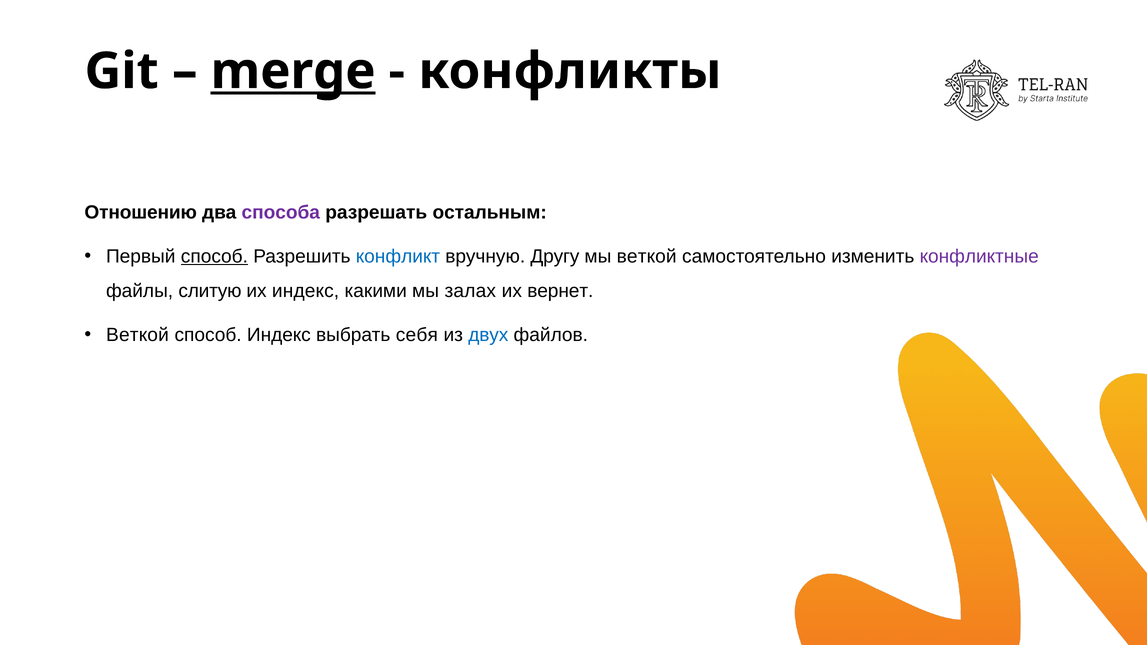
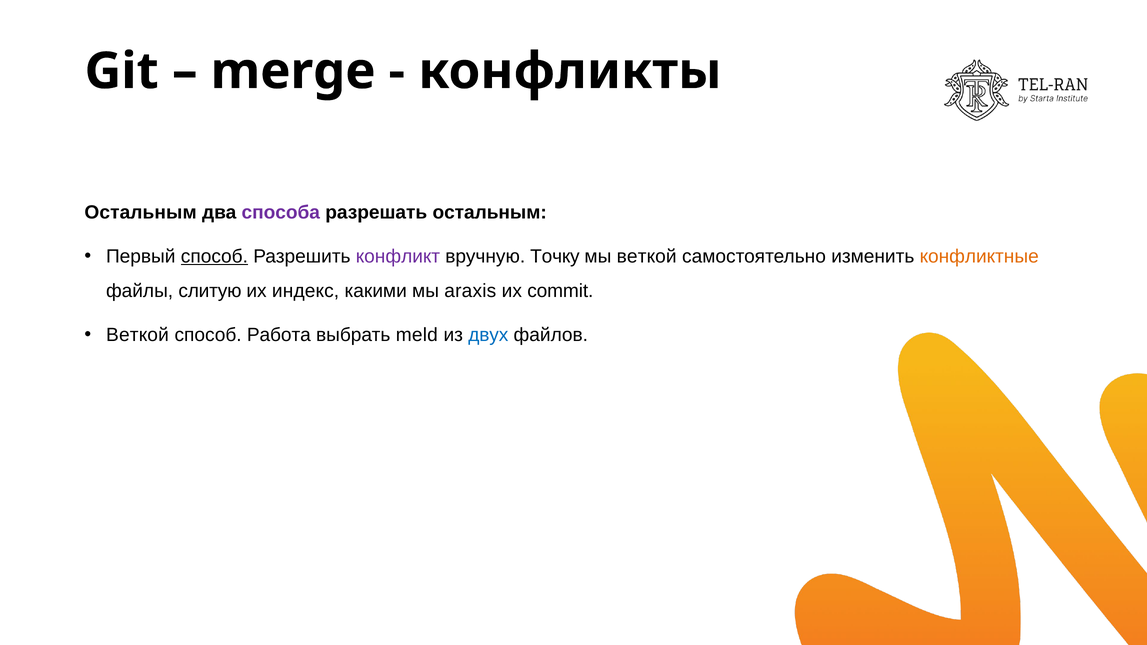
merge underline: present -> none
Отношению at (141, 213): Отношению -> Остальным
конфликт colour: blue -> purple
Другу: Другу -> Точку
конфликтные colour: purple -> orange
залах: залах -> araxis
вернет: вернет -> commit
способ Индекс: Индекс -> Работа
себя: себя -> meld
